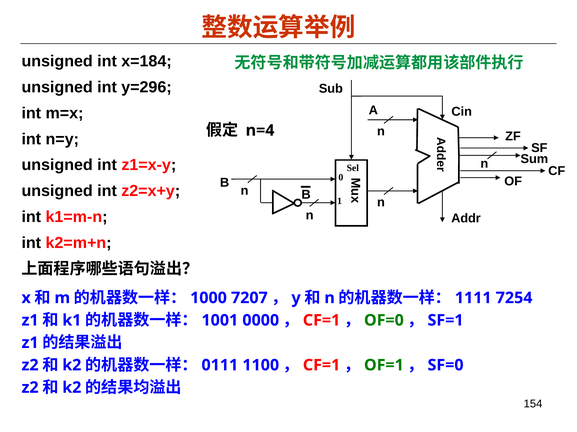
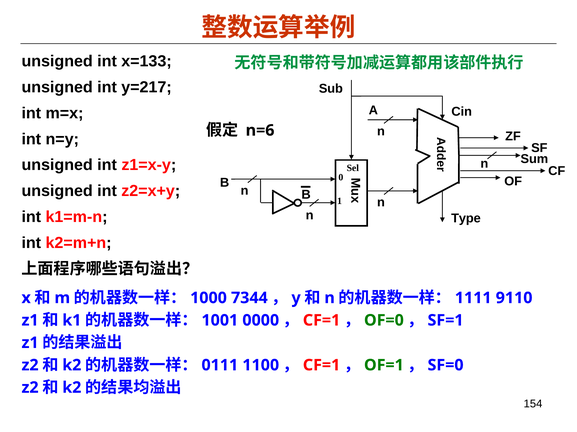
x=184: x=184 -> x=133
y=296: y=296 -> y=217
n=4: n=4 -> n=6
Addr: Addr -> Type
7207: 7207 -> 7344
7254: 7254 -> 9110
